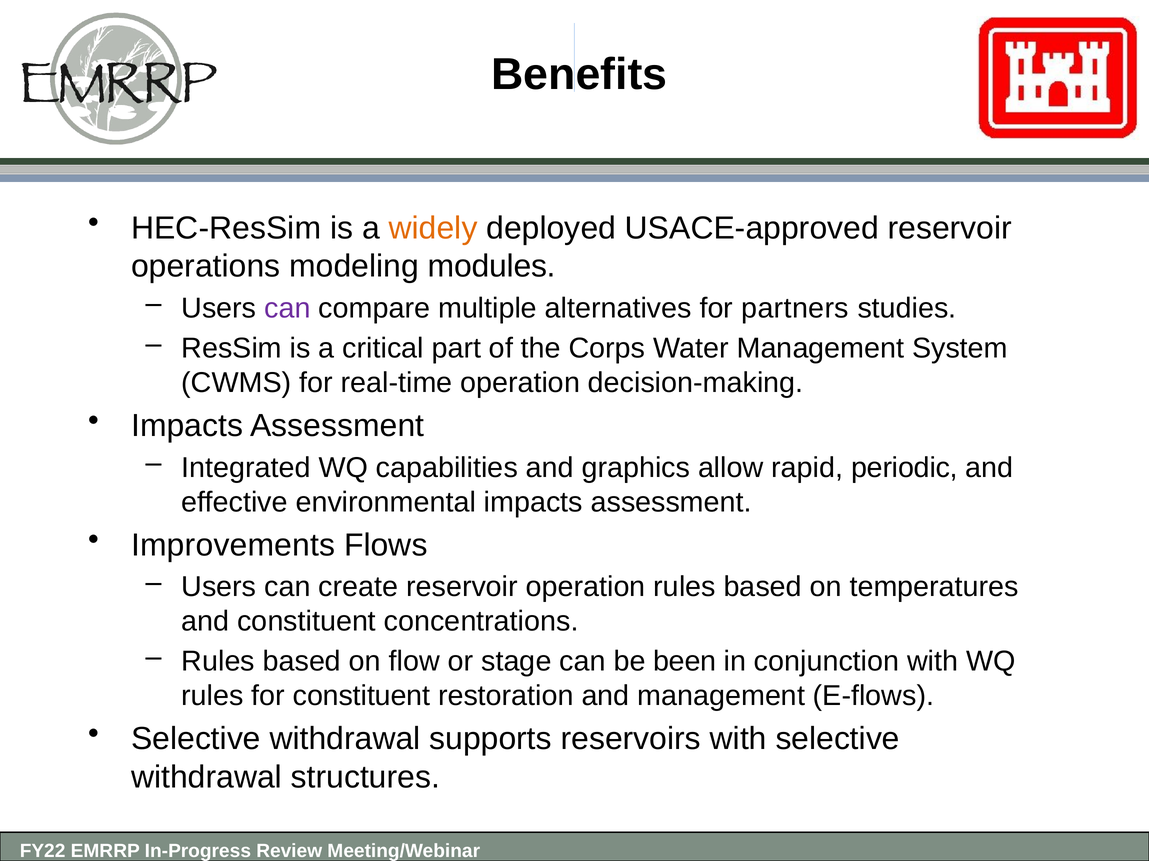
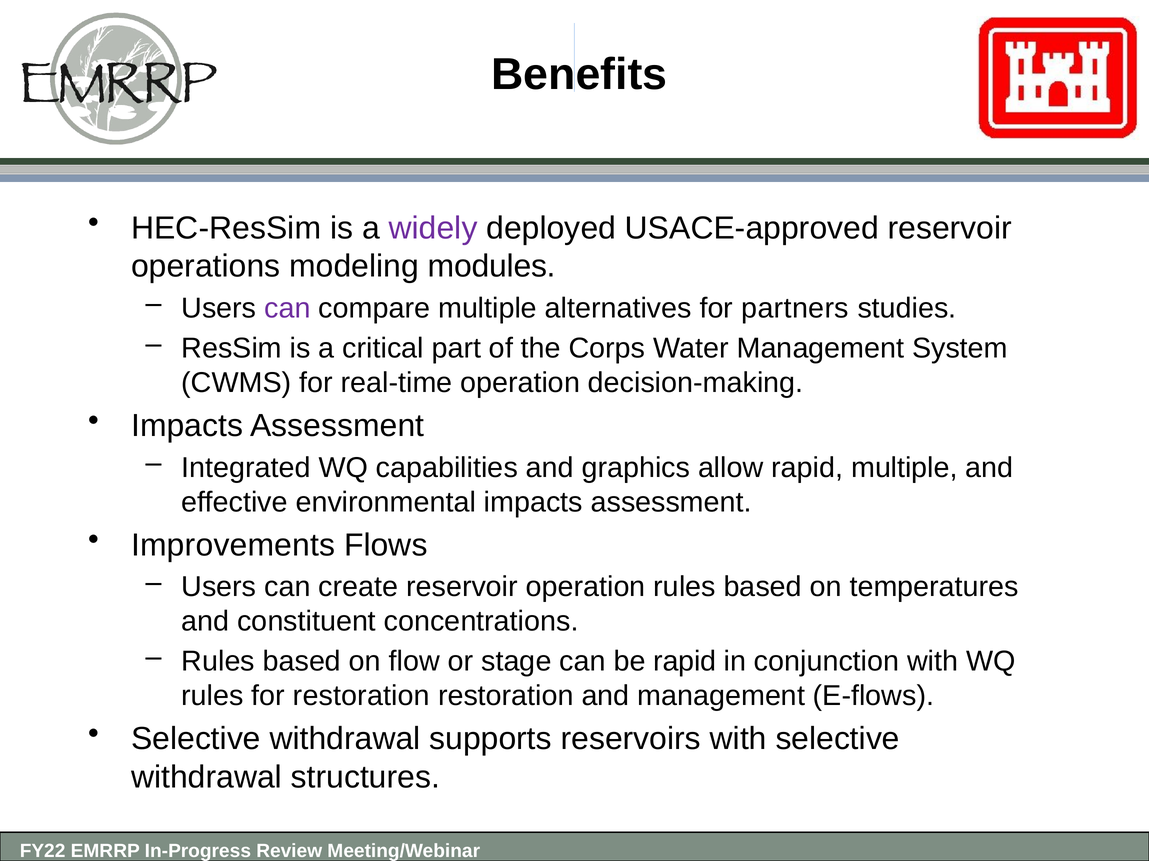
widely colour: orange -> purple
rapid periodic: periodic -> multiple
be been: been -> rapid
for constituent: constituent -> restoration
